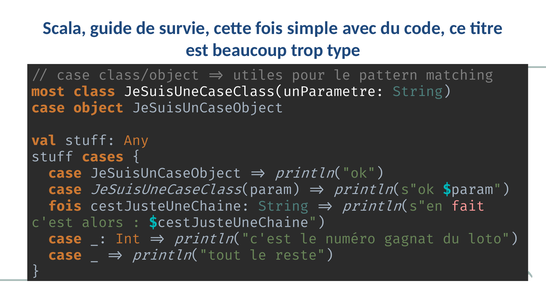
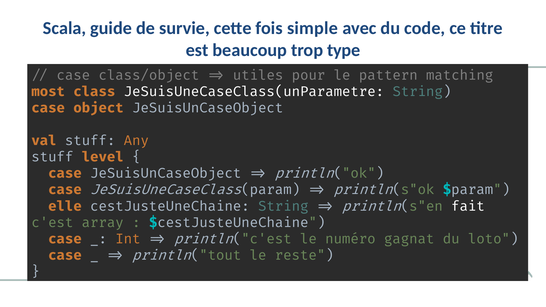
cases: cases -> level
fois at (65, 206): fois -> elle
fait colour: pink -> white
alors: alors -> array
